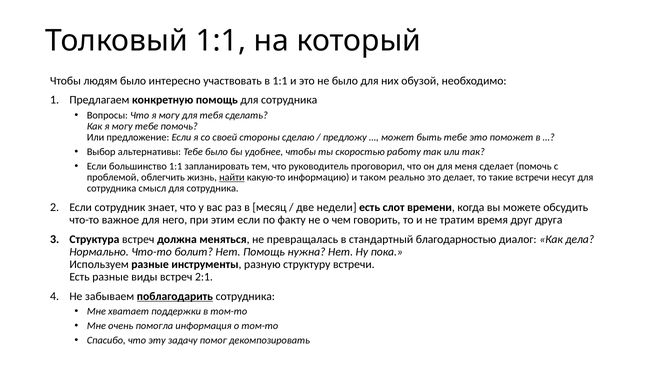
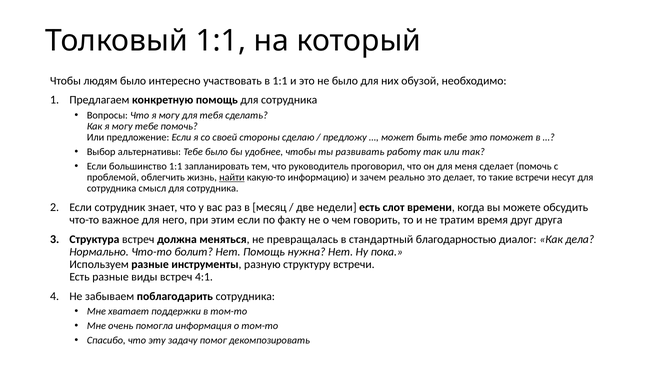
скоростью: скоростью -> развивать
таком: таком -> зачем
2:1: 2:1 -> 4:1
поблагодарить underline: present -> none
